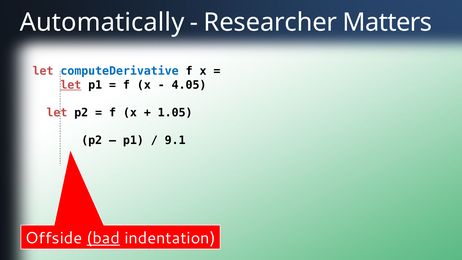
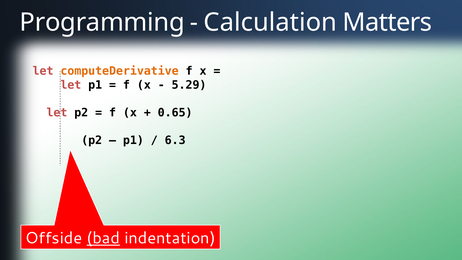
Automatically: Automatically -> Programming
Researcher: Researcher -> Calculation
computeDerivative colour: blue -> orange
let at (71, 85) underline: present -> none
4.05: 4.05 -> 5.29
1.05: 1.05 -> 0.65
9.1: 9.1 -> 6.3
